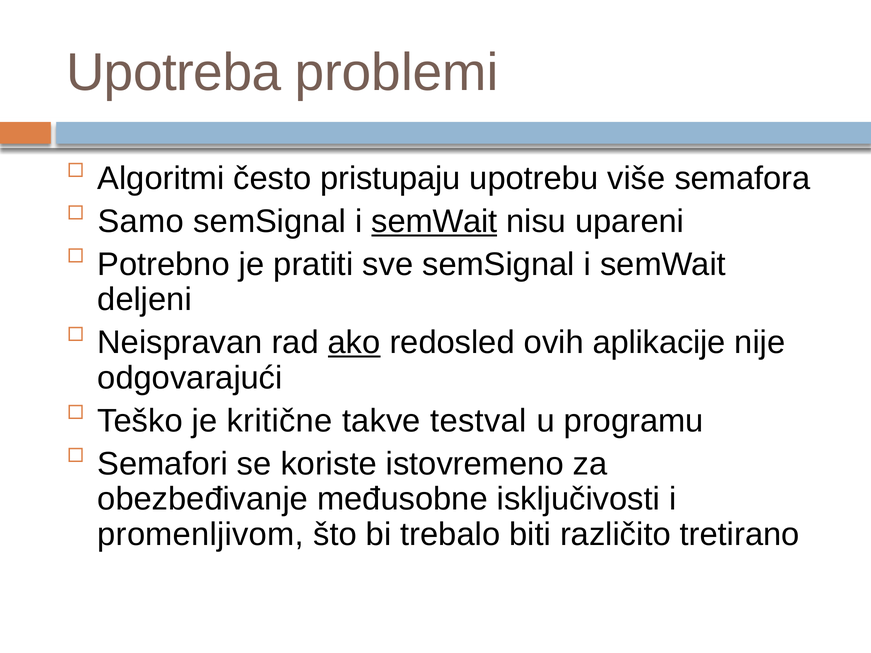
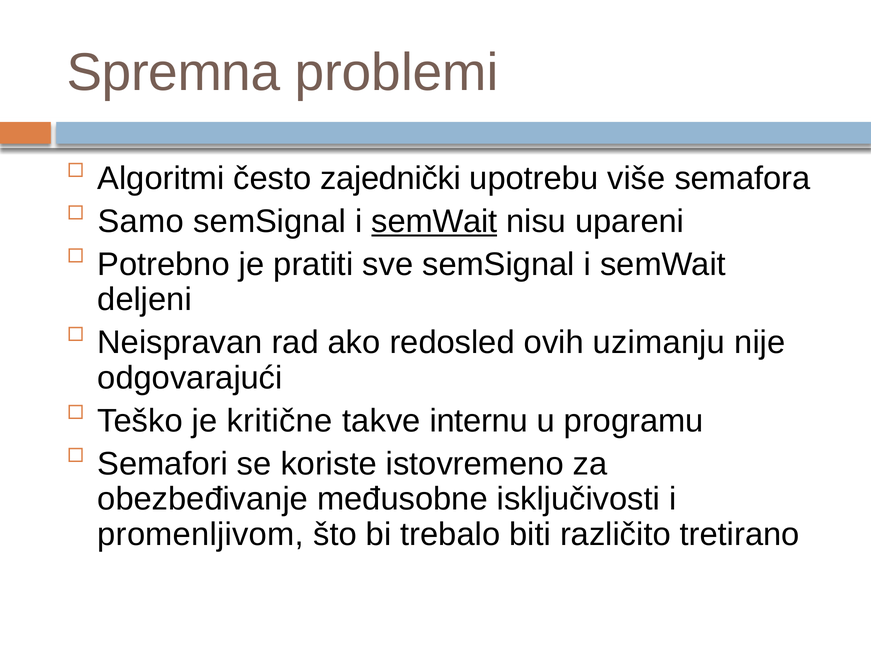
Upotreba: Upotreba -> Spremna
pristupaju: pristupaju -> zajednički
ako underline: present -> none
aplikacije: aplikacije -> uzimanju
testval: testval -> internu
